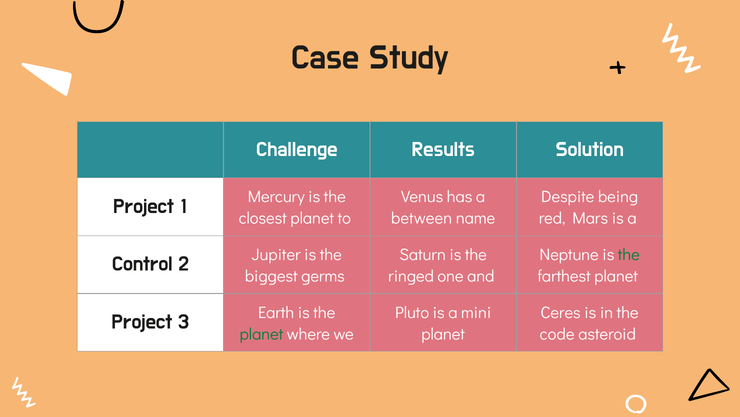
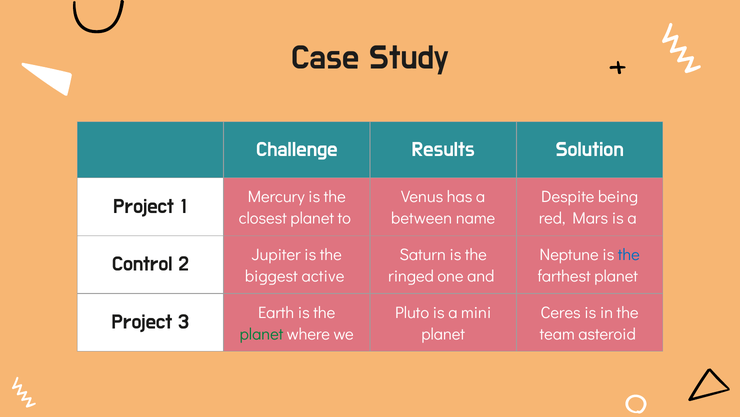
the at (629, 254) colour: green -> blue
germs: germs -> active
code: code -> team
